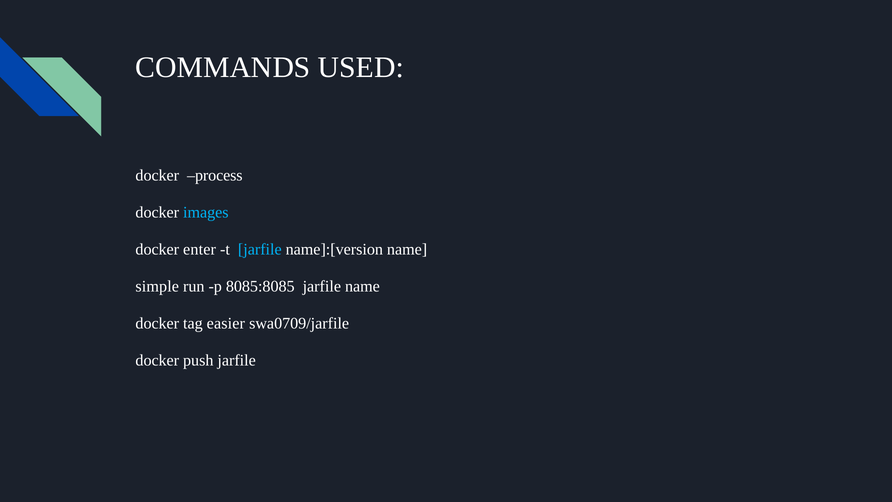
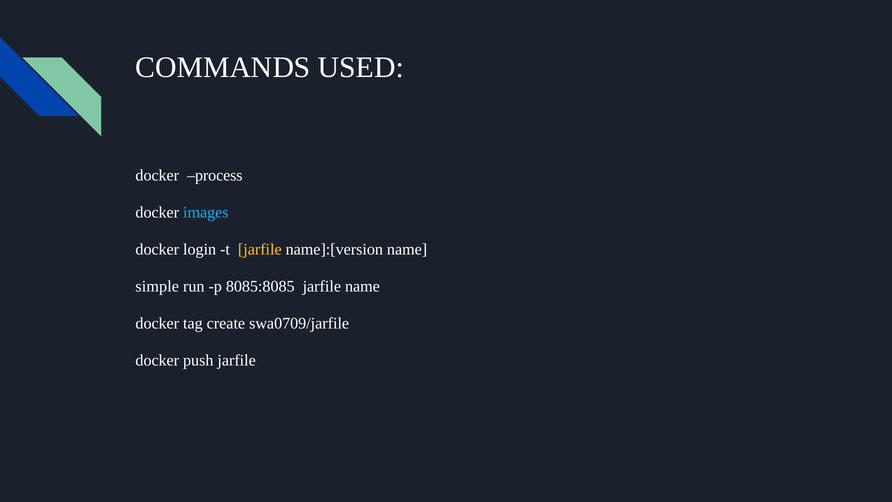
enter: enter -> login
jarfile at (260, 249) colour: light blue -> yellow
easier: easier -> create
